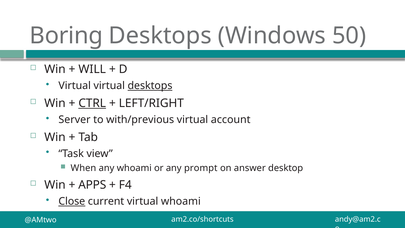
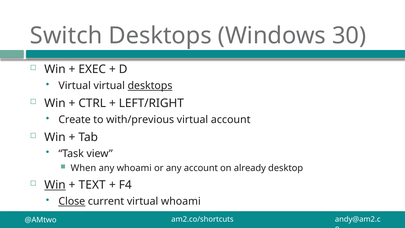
Boring: Boring -> Switch
50: 50 -> 30
WILL: WILL -> EXEC
CTRL underline: present -> none
Server: Server -> Create
any prompt: prompt -> account
answer: answer -> already
Win at (55, 185) underline: none -> present
APPS: APPS -> TEXT
